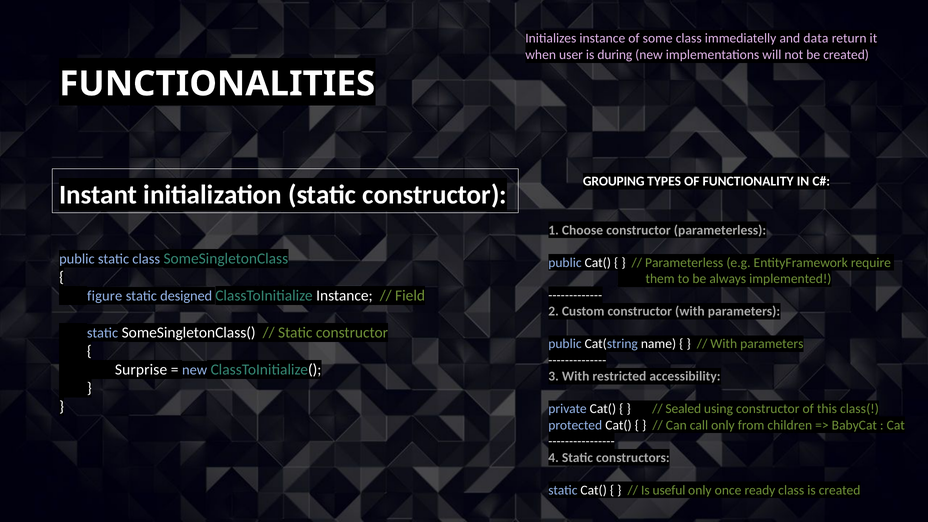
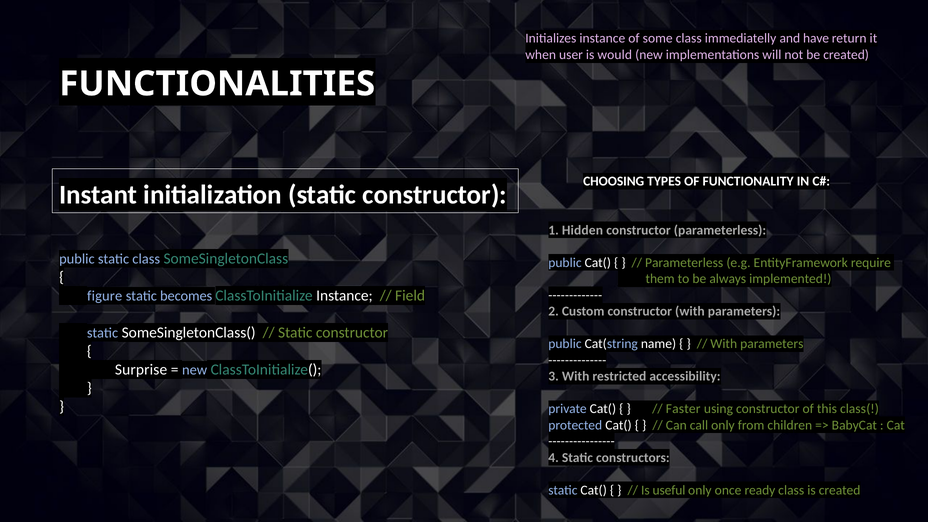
data: data -> have
during: during -> would
GROUPING: GROUPING -> CHOOSING
Choose: Choose -> Hidden
designed: designed -> becomes
Sealed: Sealed -> Faster
